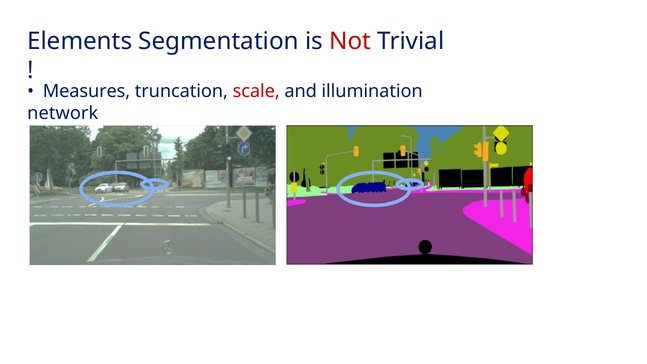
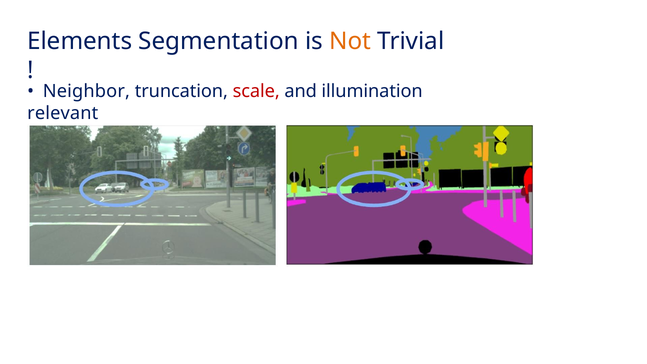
Not colour: red -> orange
Measures: Measures -> Neighbor
network: network -> relevant
